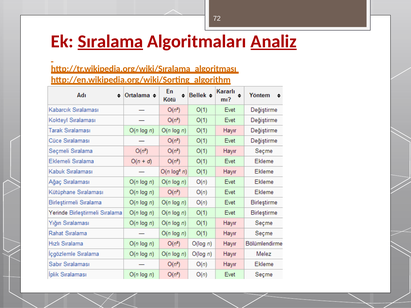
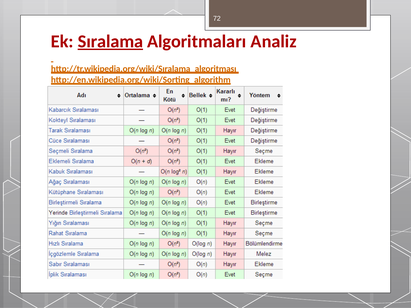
Analiz underline: present -> none
